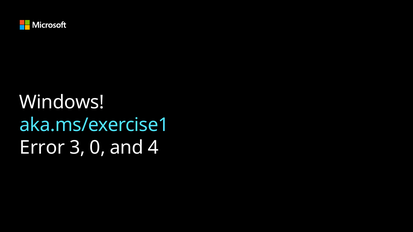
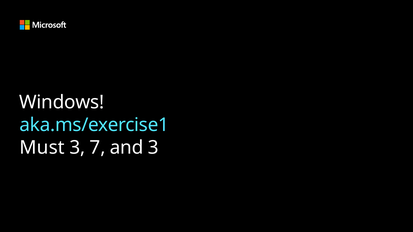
Error: Error -> Must
0: 0 -> 7
and 4: 4 -> 3
